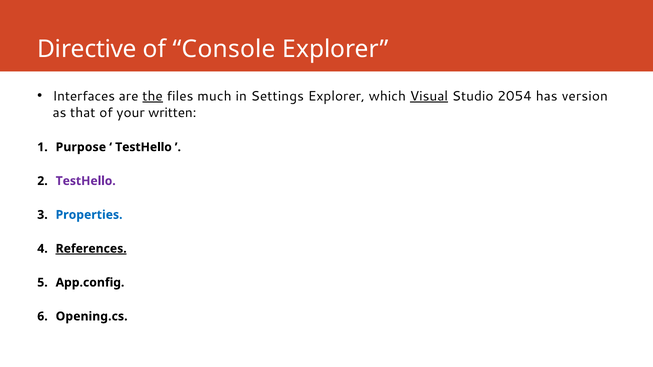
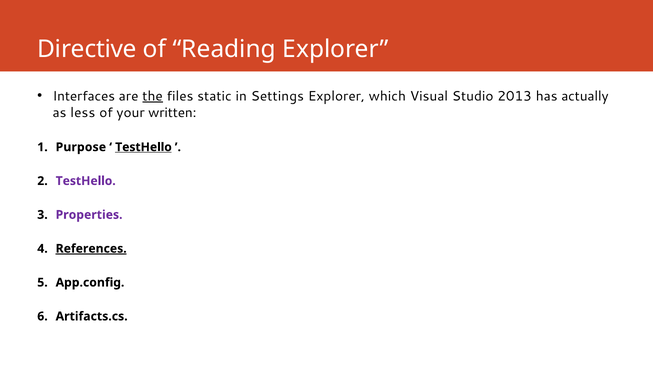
Console: Console -> Reading
much: much -> static
Visual underline: present -> none
2054: 2054 -> 2013
version: version -> actually
that: that -> less
TestHello at (144, 147) underline: none -> present
Properties colour: blue -> purple
Opening.cs: Opening.cs -> Artifacts.cs
